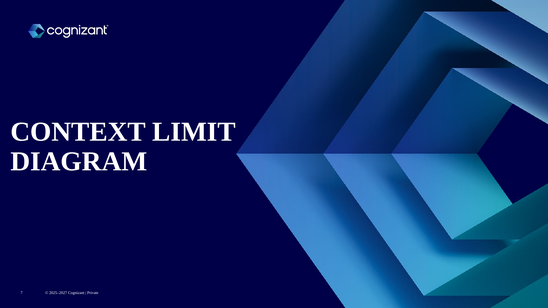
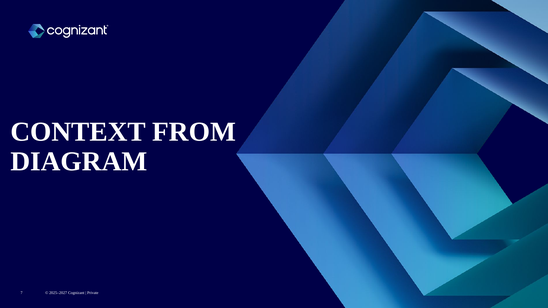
LIMIT: LIMIT -> FROM
